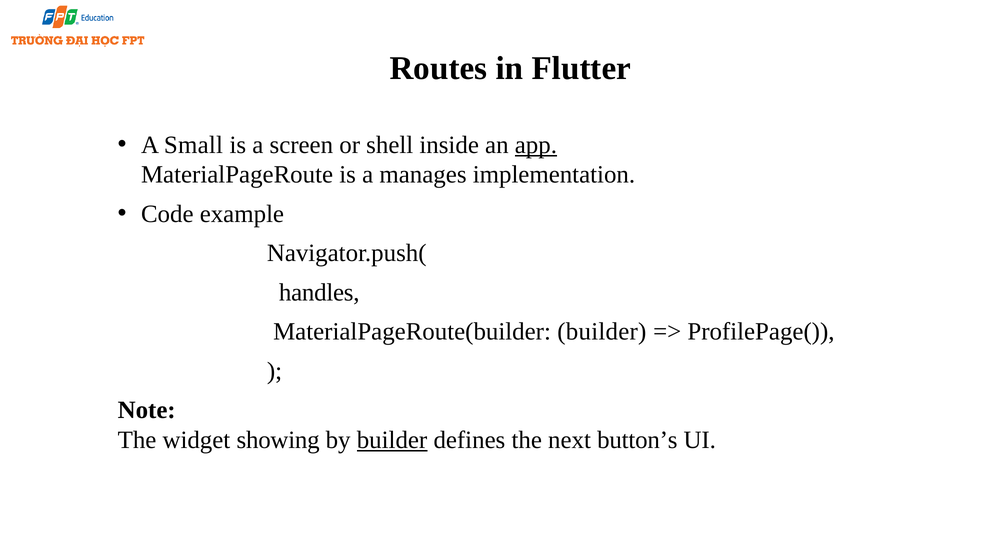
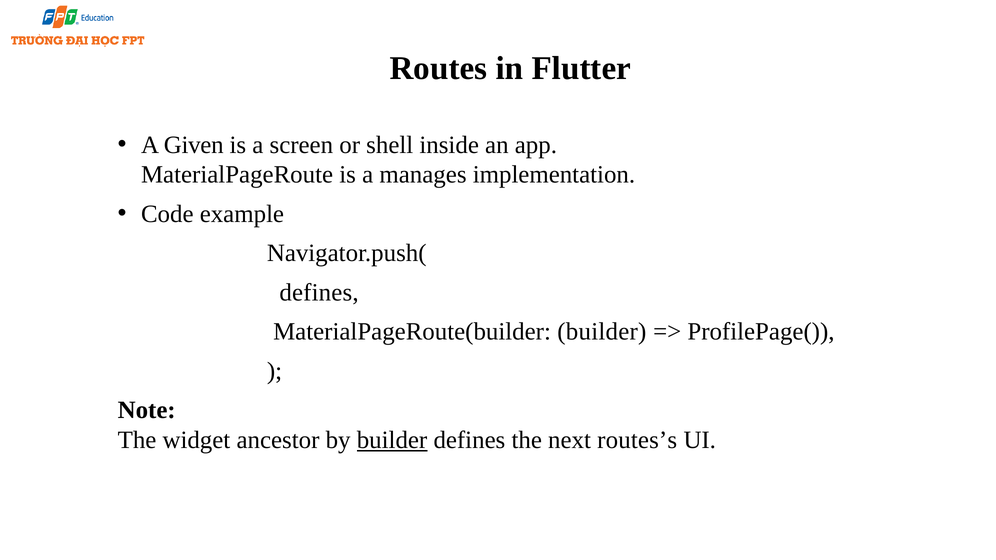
Small: Small -> Given
app underline: present -> none
handles at (319, 292): handles -> defines
showing: showing -> ancestor
button’s: button’s -> routes’s
